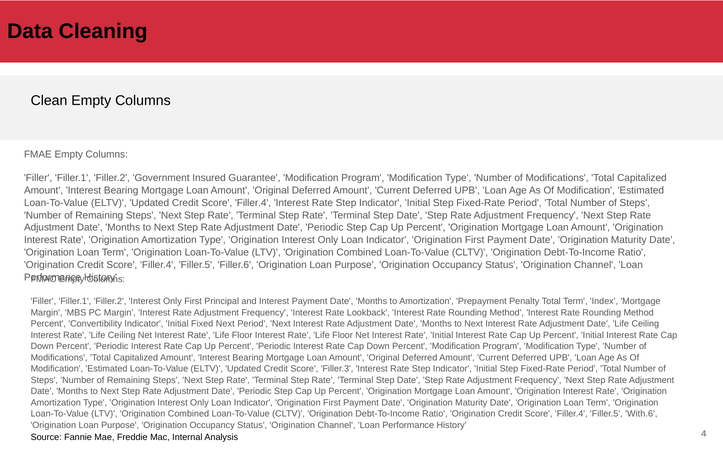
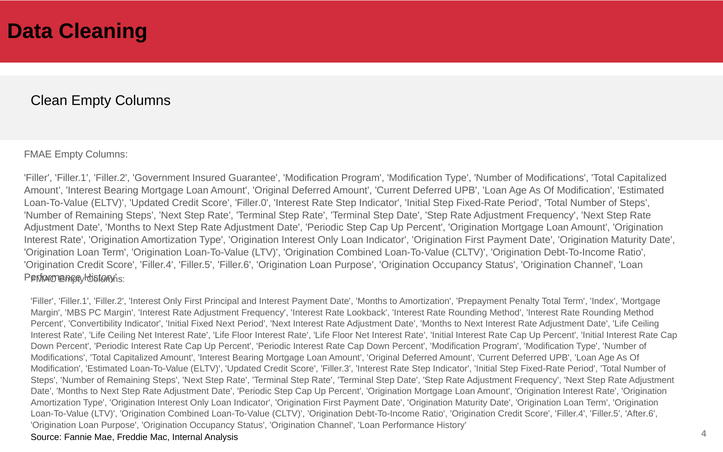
Updated Credit Score Filler.4: Filler.4 -> Filler.0
With.6: With.6 -> After.6
